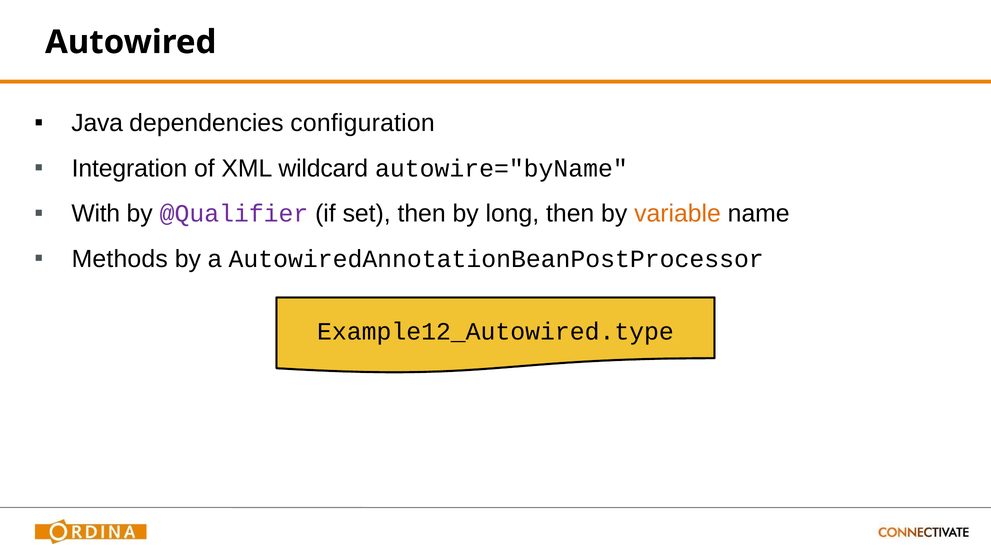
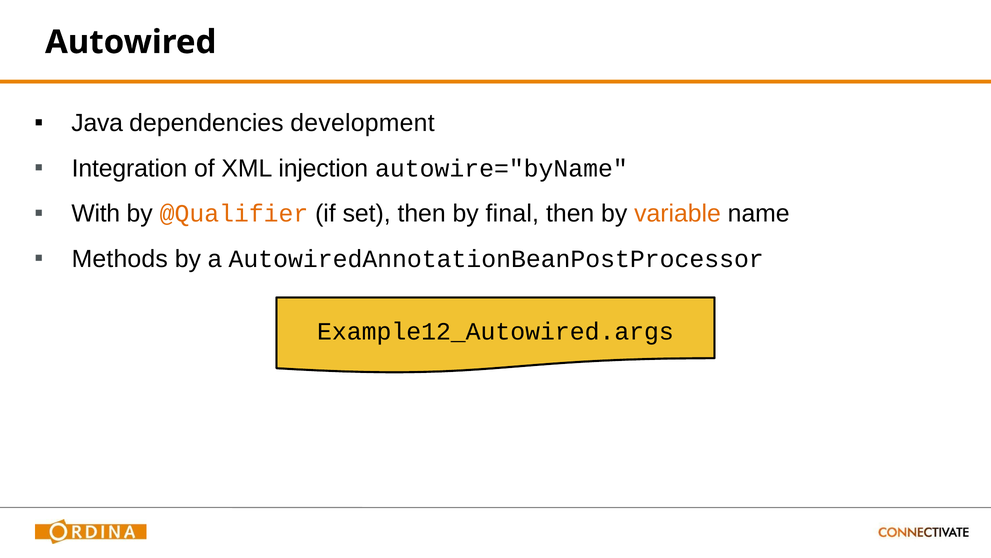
configuration: configuration -> development
wildcard: wildcard -> injection
@Qualifier colour: purple -> orange
long: long -> final
Example12_Autowired.type: Example12_Autowired.type -> Example12_Autowired.args
